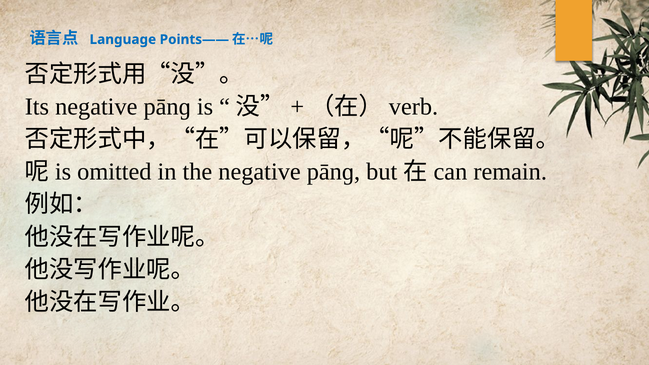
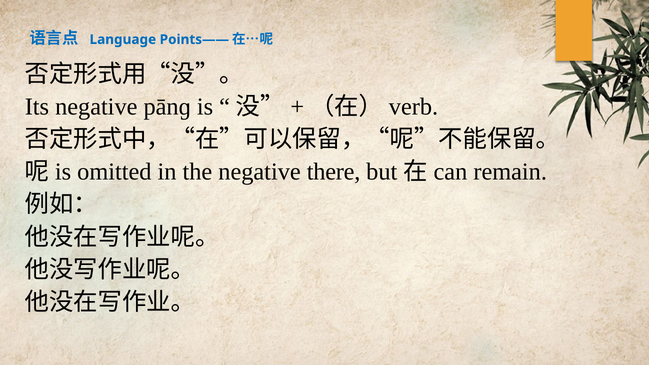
the negative pānɡ: pānɡ -> there
